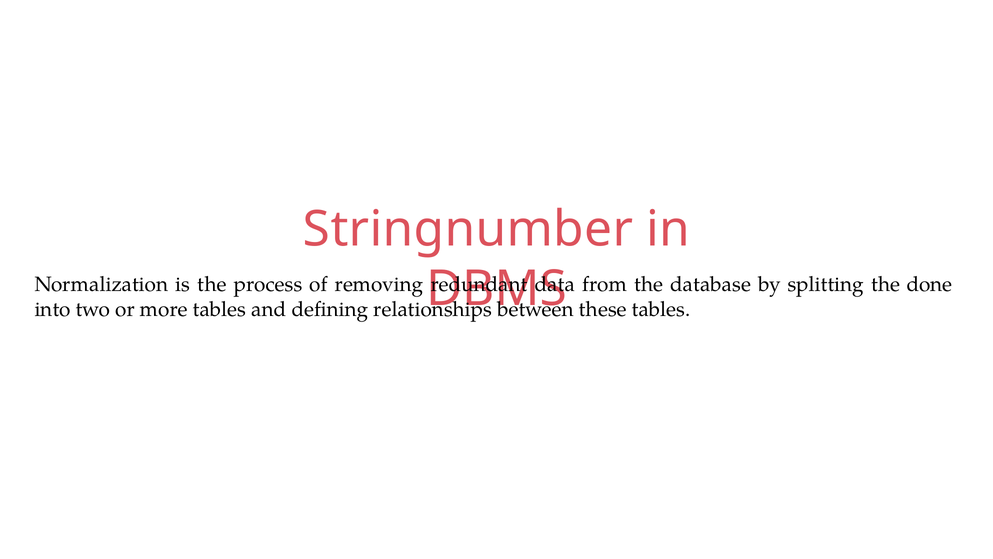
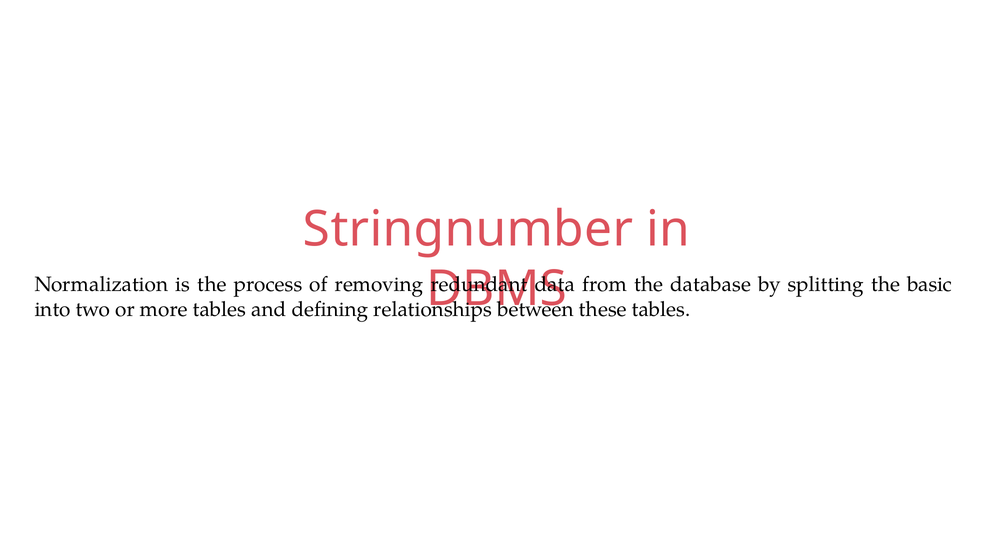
done: done -> basic
